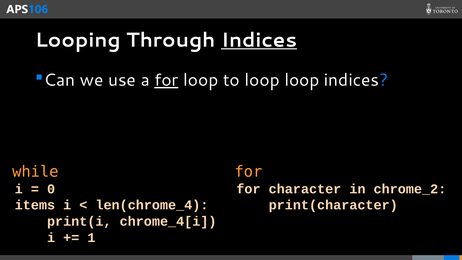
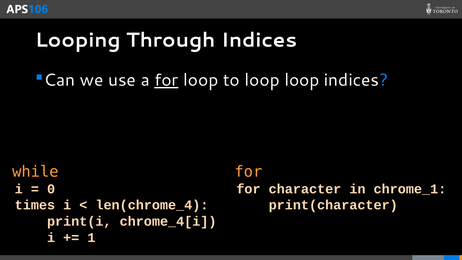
Indices at (259, 40) underline: present -> none
chrome_2: chrome_2 -> chrome_1
items: items -> times
